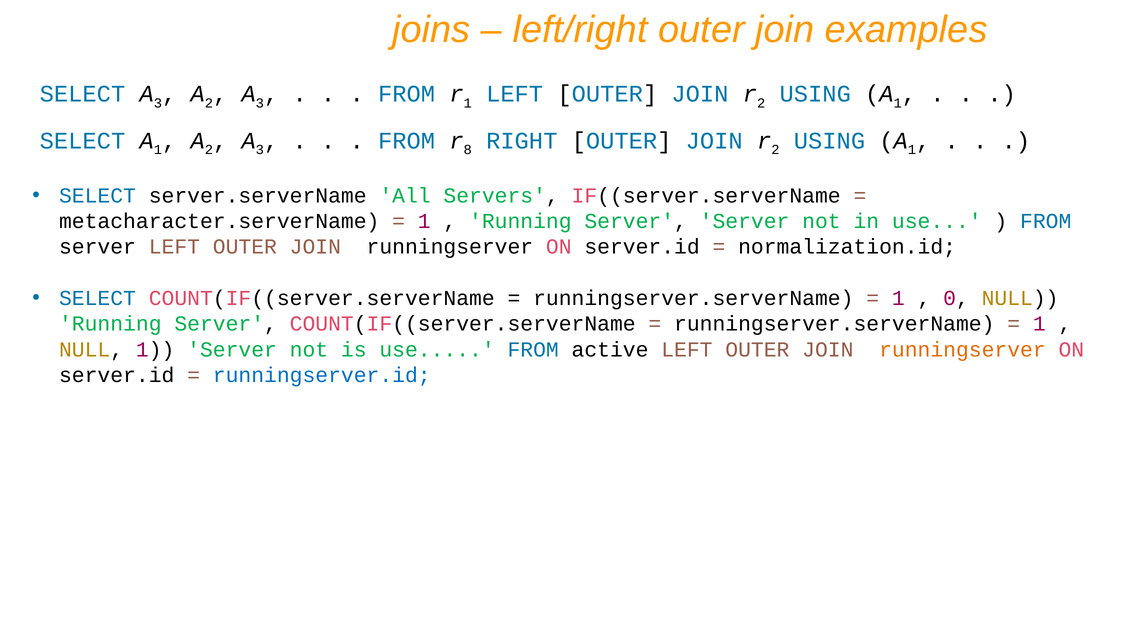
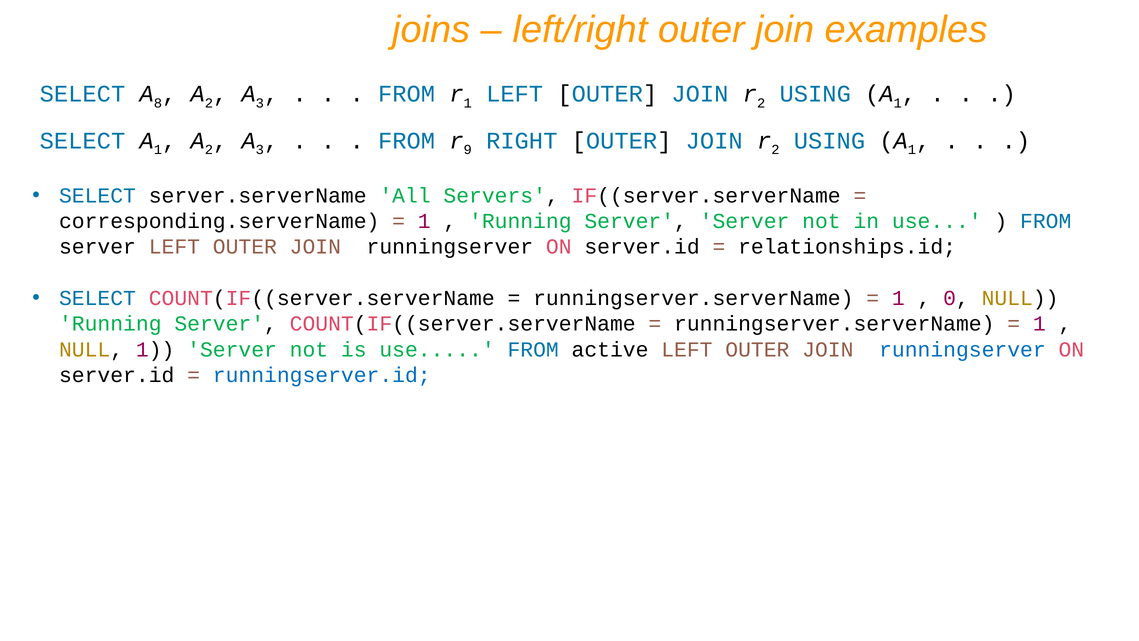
3 at (158, 103): 3 -> 8
8: 8 -> 9
metacharacter.serverName: metacharacter.serverName -> corresponding.serverName
normalization.id: normalization.id -> relationships.id
runningserver at (962, 349) colour: orange -> blue
